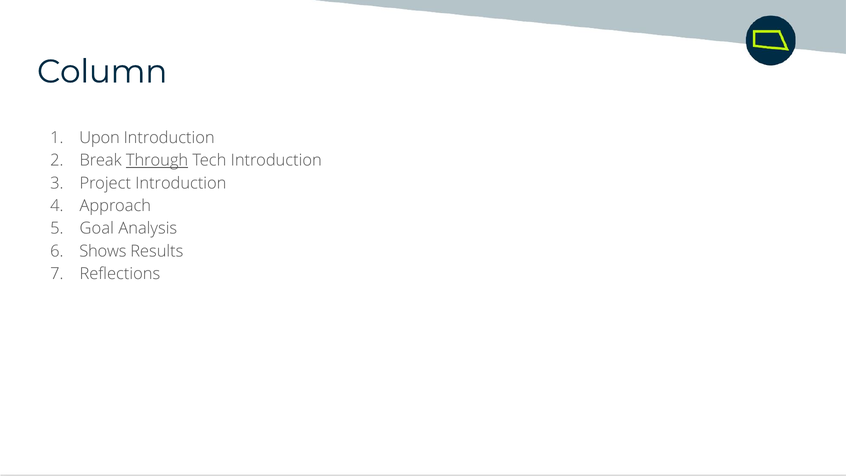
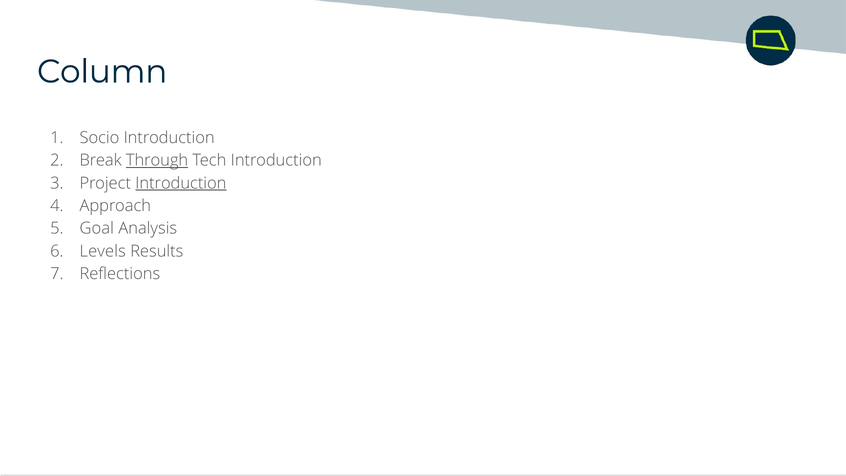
Upon: Upon -> Socio
Introduction at (181, 183) underline: none -> present
Shows: Shows -> Levels
